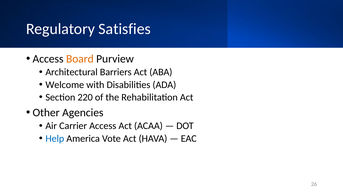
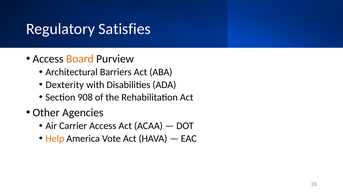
Welcome: Welcome -> Dexterity
220: 220 -> 908
Help colour: blue -> orange
